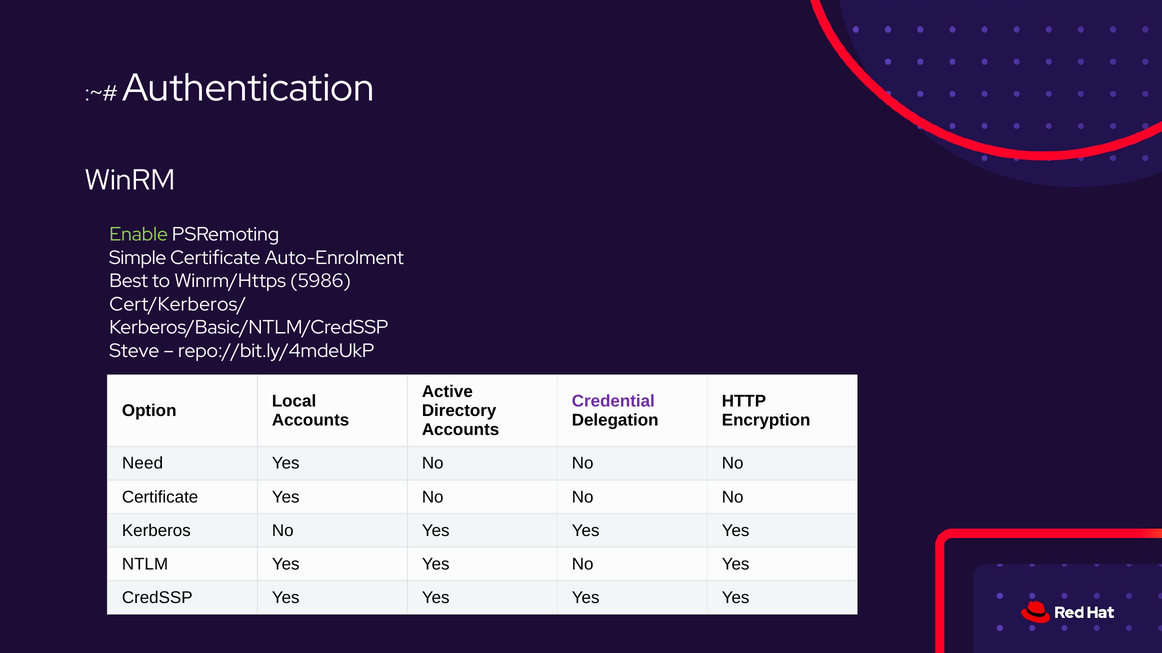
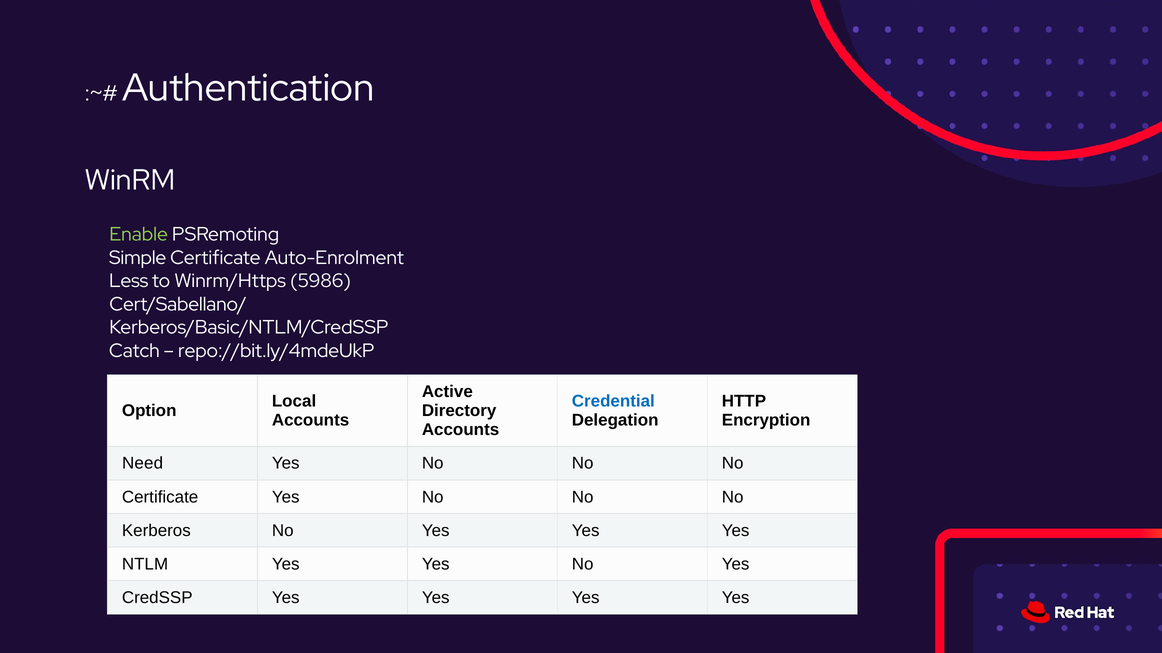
Best: Best -> Less
Cert/Kerberos/: Cert/Kerberos/ -> Cert/Sabellano/
Steve: Steve -> Catch
Credential colour: purple -> blue
